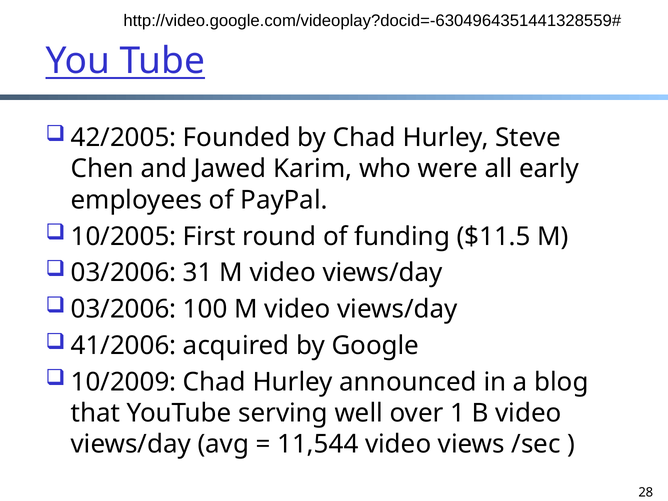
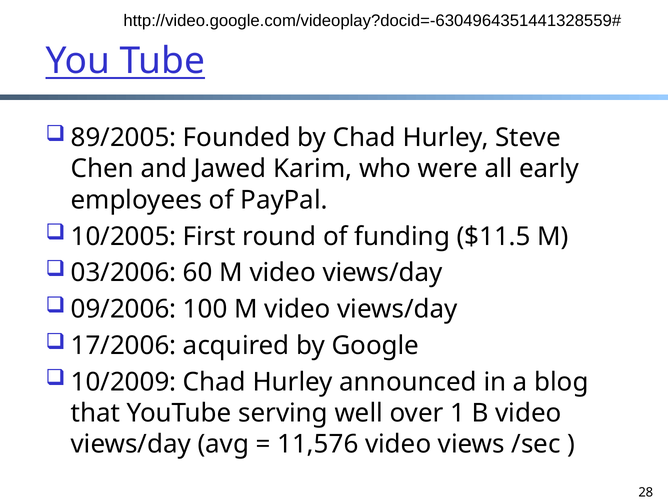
42/2005: 42/2005 -> 89/2005
31: 31 -> 60
03/2006 at (124, 309): 03/2006 -> 09/2006
41/2006: 41/2006 -> 17/2006
11,544: 11,544 -> 11,576
